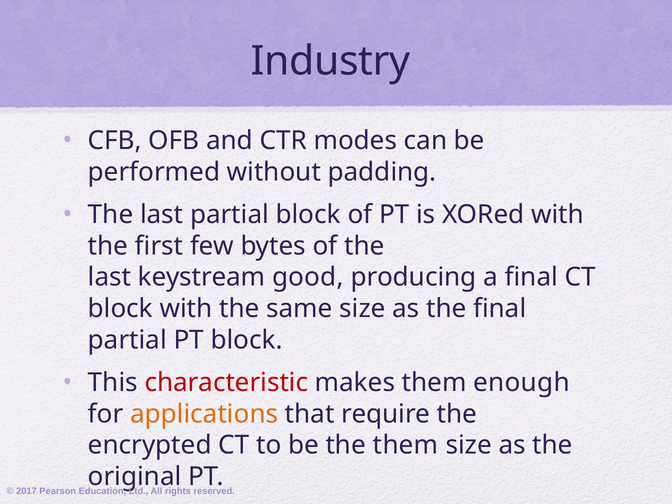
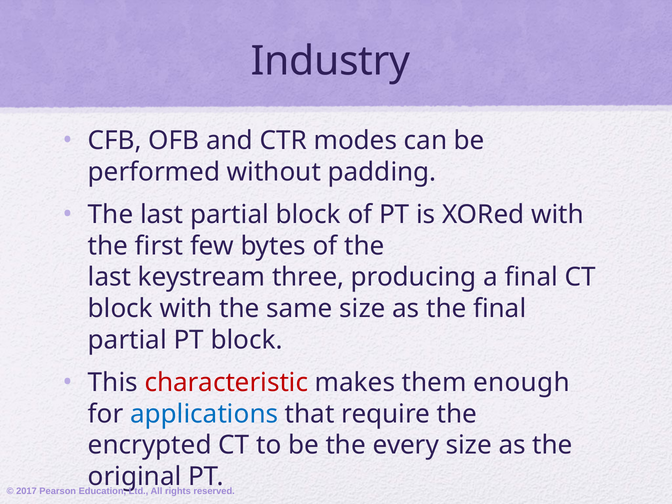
good: good -> three
applications colour: orange -> blue
the them: them -> every
